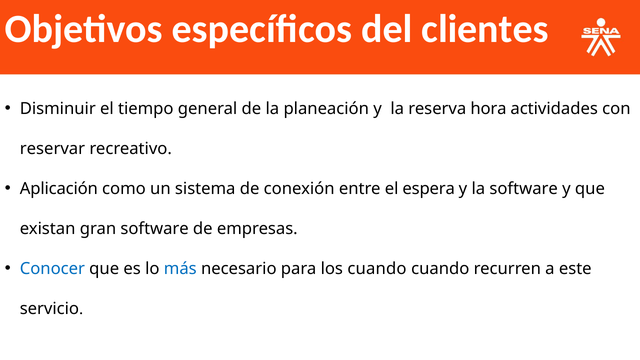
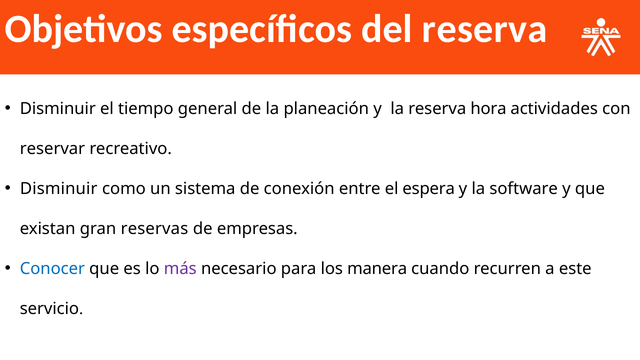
del clientes: clientes -> reserva
Aplicación at (59, 189): Aplicación -> Disminuir
gran software: software -> reservas
más colour: blue -> purple
los cuando: cuando -> manera
